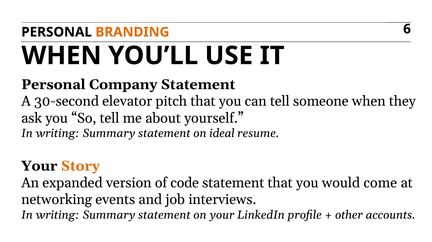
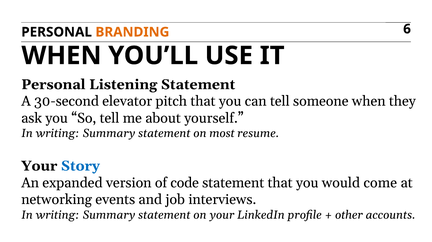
Company: Company -> Listening
ideal: ideal -> most
Story colour: orange -> blue
